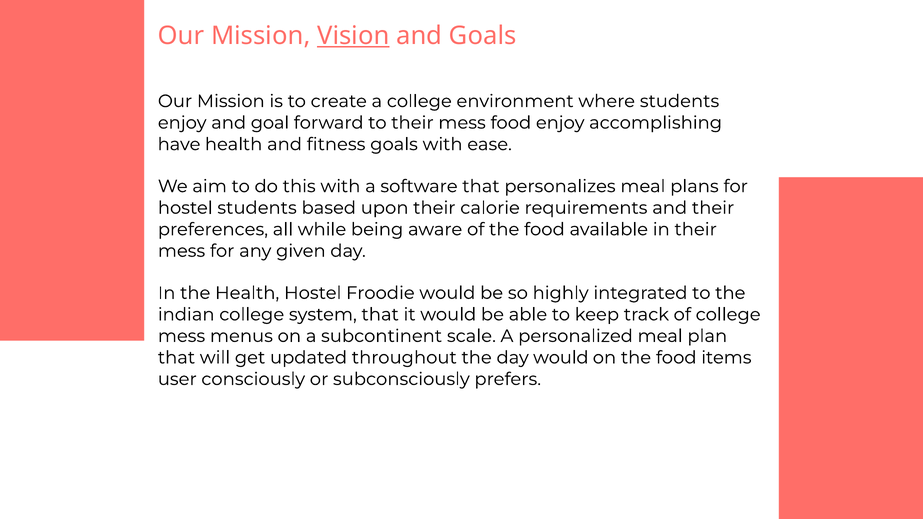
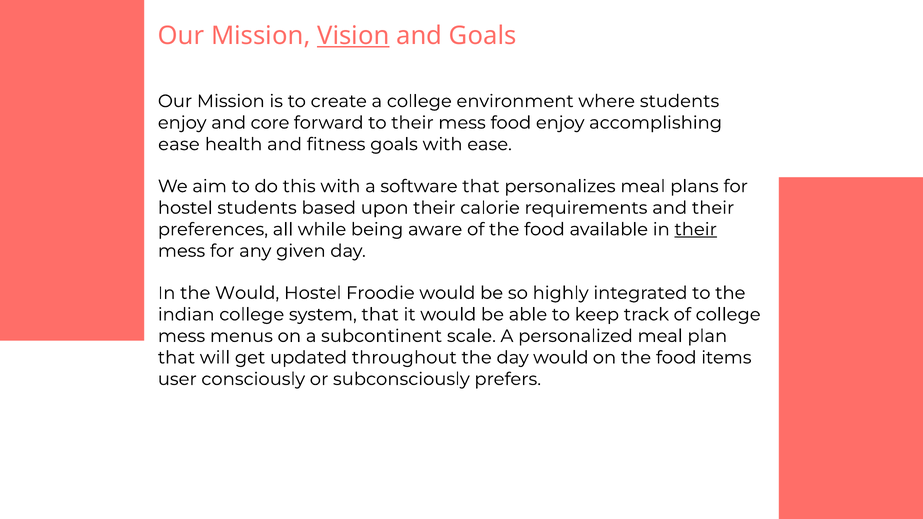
goal: goal -> core
have at (179, 144): have -> ease
their at (696, 229) underline: none -> present
the Health: Health -> Would
